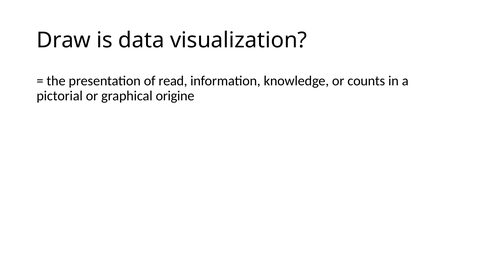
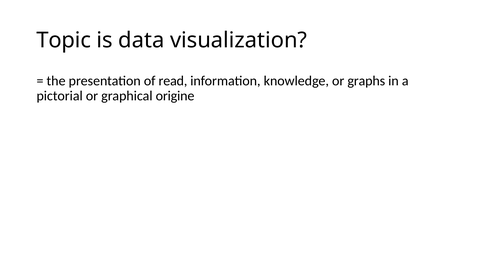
Draw: Draw -> Topic
counts: counts -> graphs
